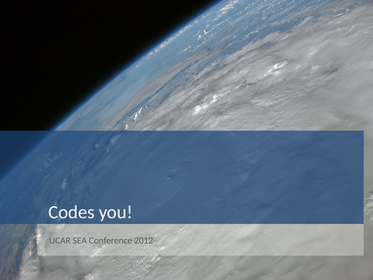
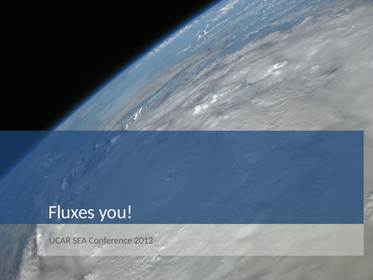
Codes: Codes -> Fluxes
